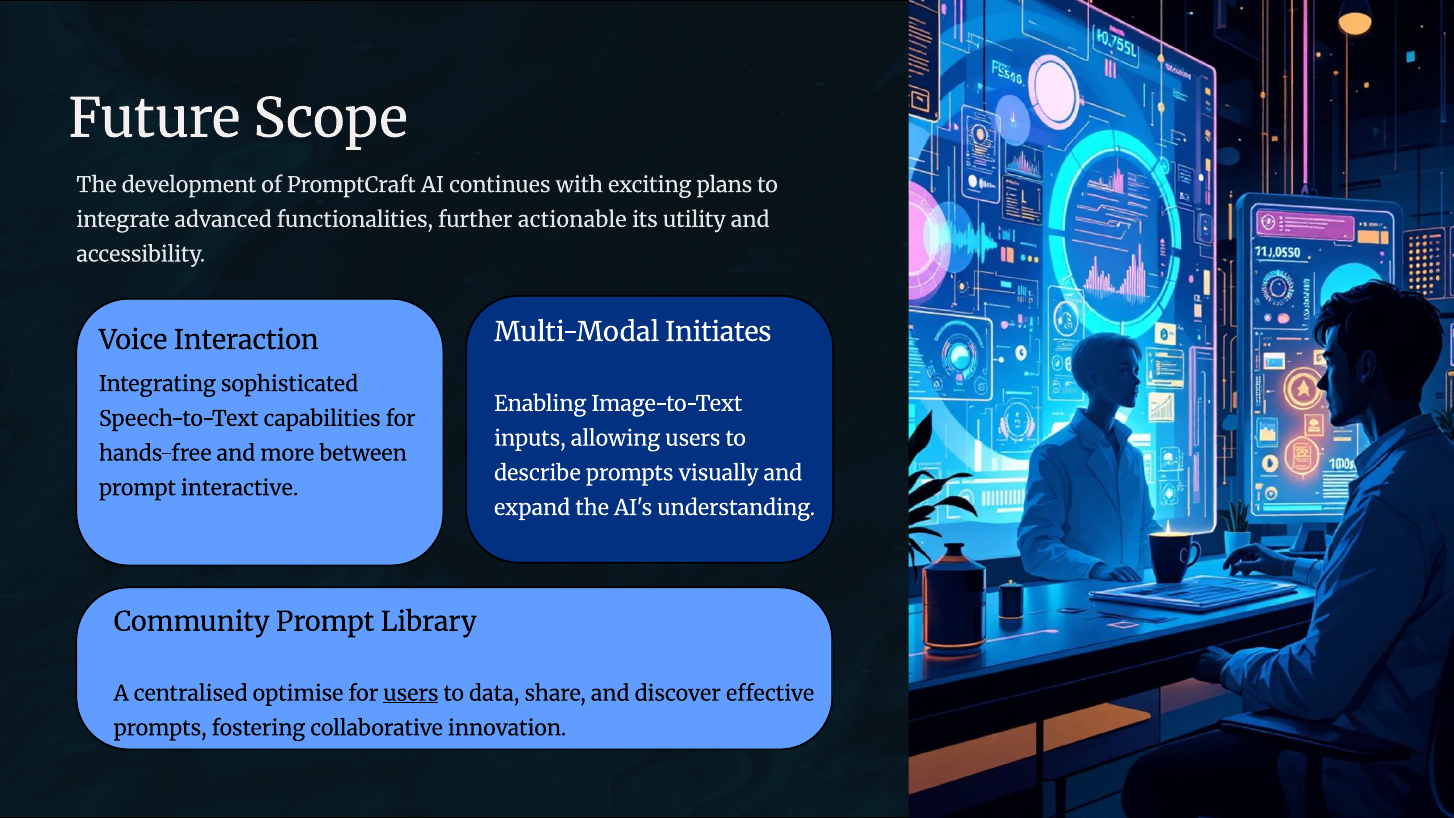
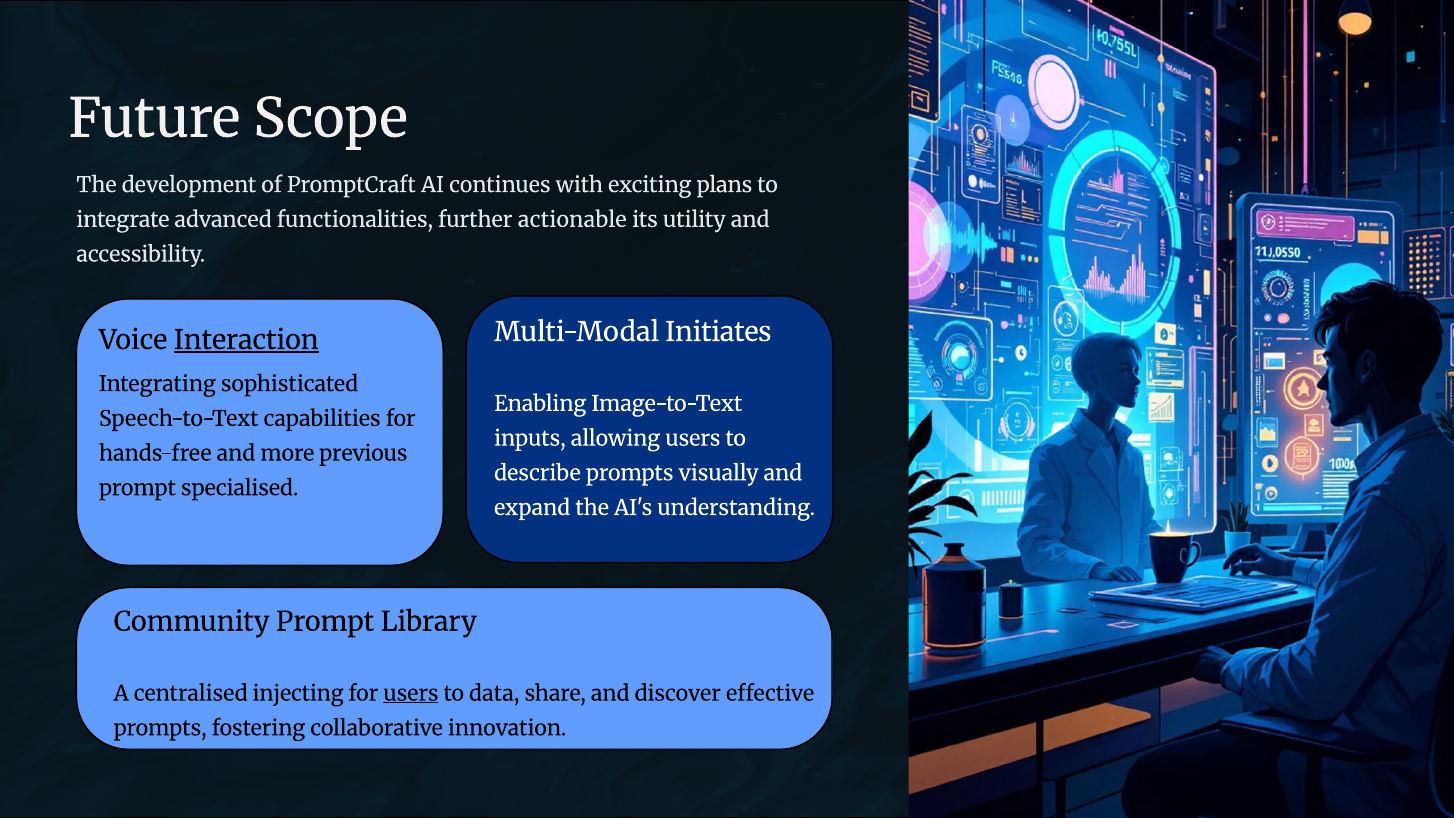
Interaction underline: none -> present
between: between -> previous
interactive: interactive -> specialised
optimise: optimise -> injecting
